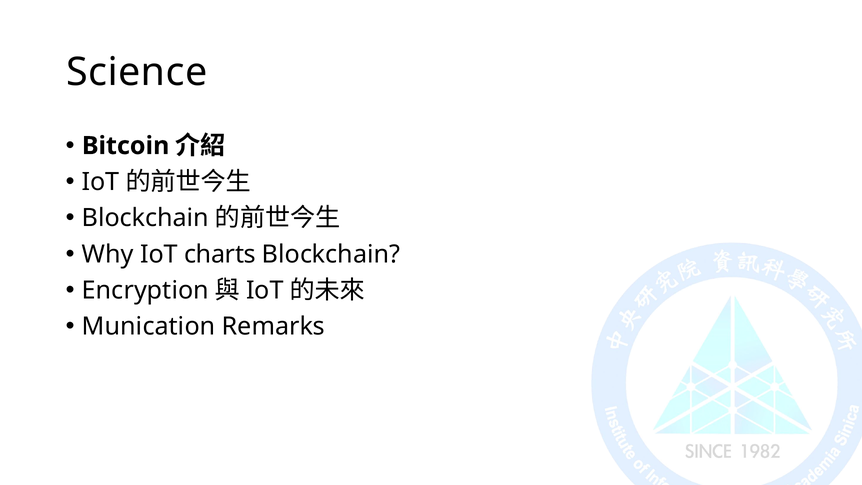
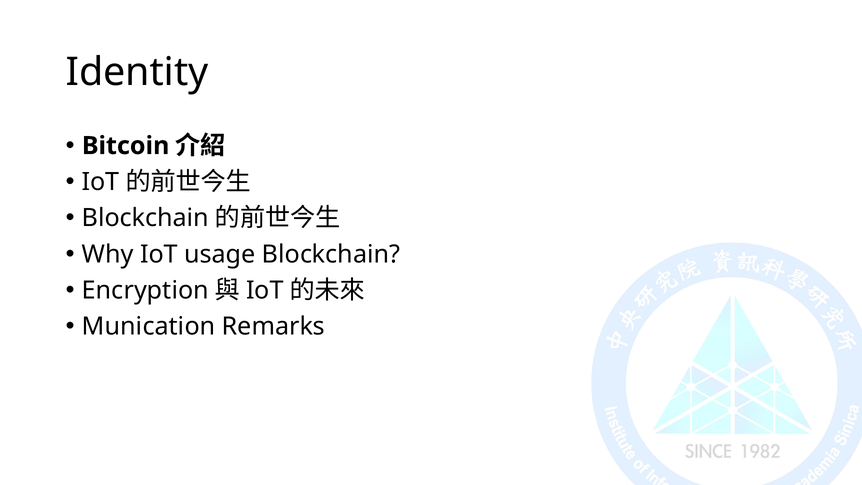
Science: Science -> Identity
charts: charts -> usage
